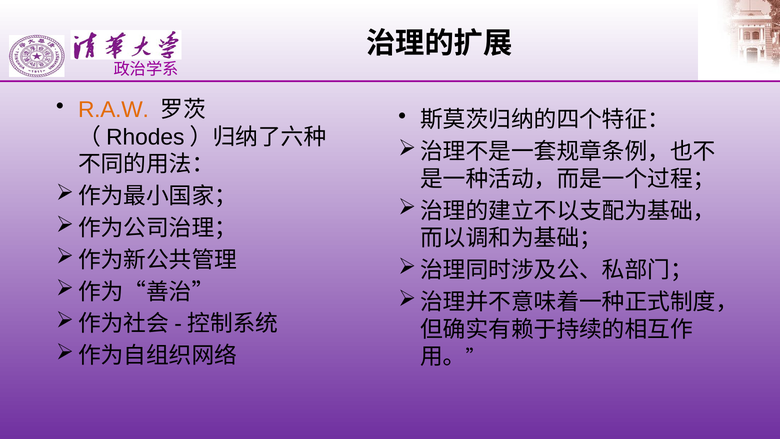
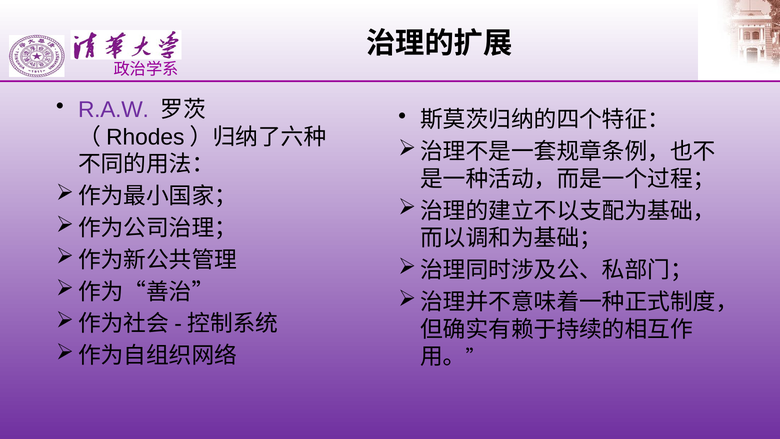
R.A.W colour: orange -> purple
